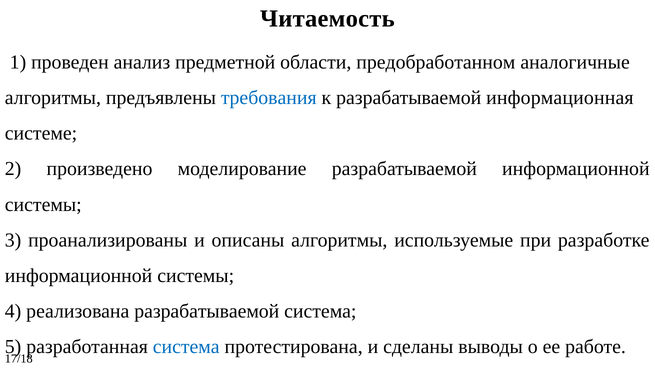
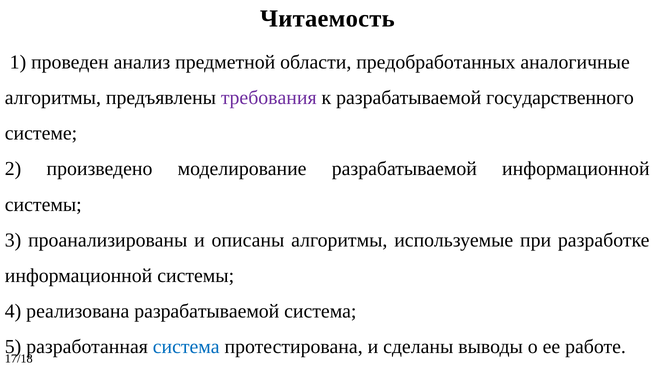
предобработанном: предобработанном -> предобработанных
требования colour: blue -> purple
информационная: информационная -> государственного
